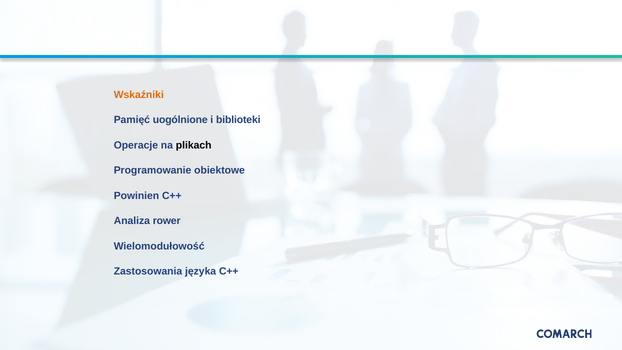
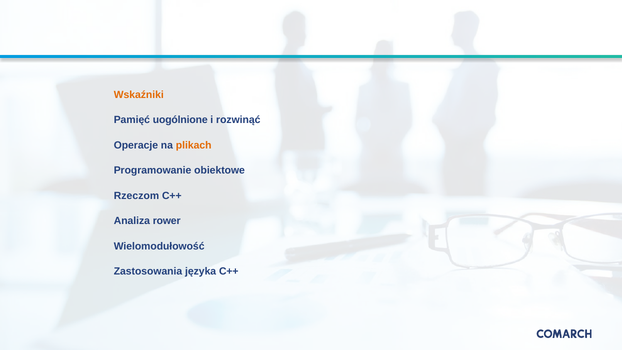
biblioteki: biblioteki -> rozwinąć
plikach colour: black -> orange
Powinien: Powinien -> Rzeczom
